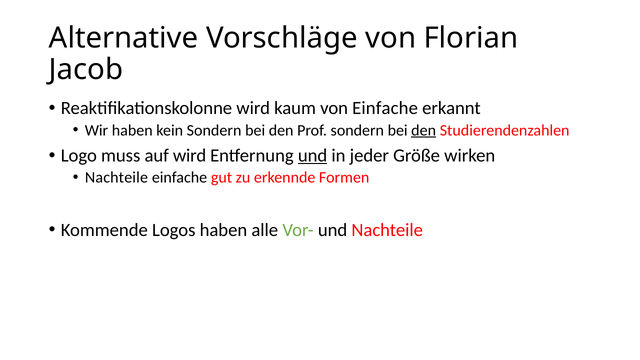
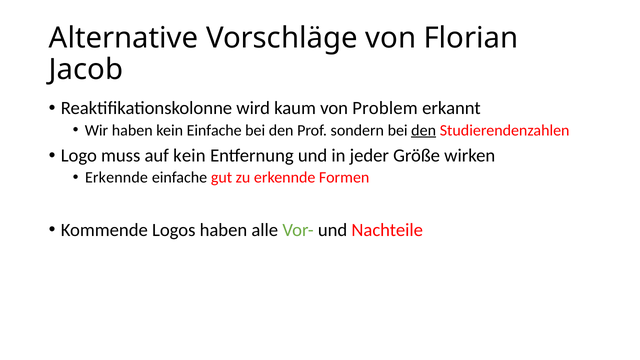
von Einfache: Einfache -> Problem
kein Sondern: Sondern -> Einfache
auf wird: wird -> kein
und at (313, 156) underline: present -> none
Nachteile at (116, 178): Nachteile -> Erkennde
